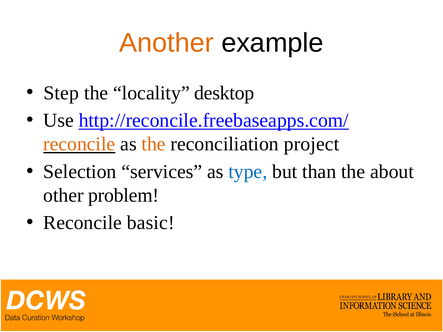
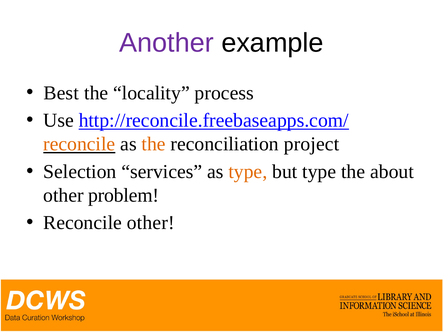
Another colour: orange -> purple
Step: Step -> Best
desktop: desktop -> process
type at (248, 172) colour: blue -> orange
but than: than -> type
Reconcile basic: basic -> other
